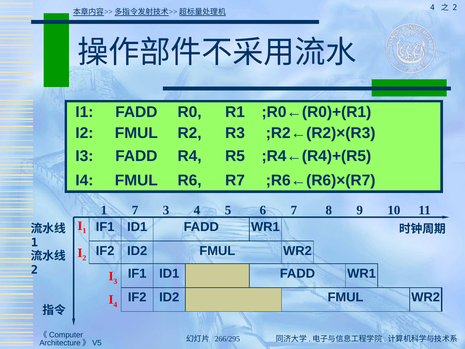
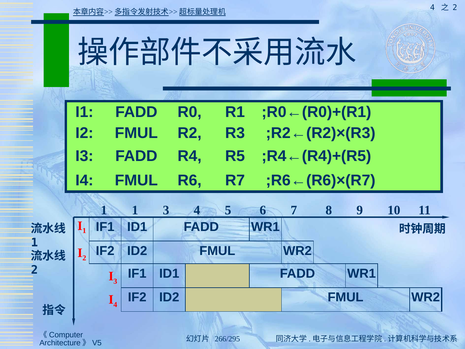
1 7: 7 -> 1
